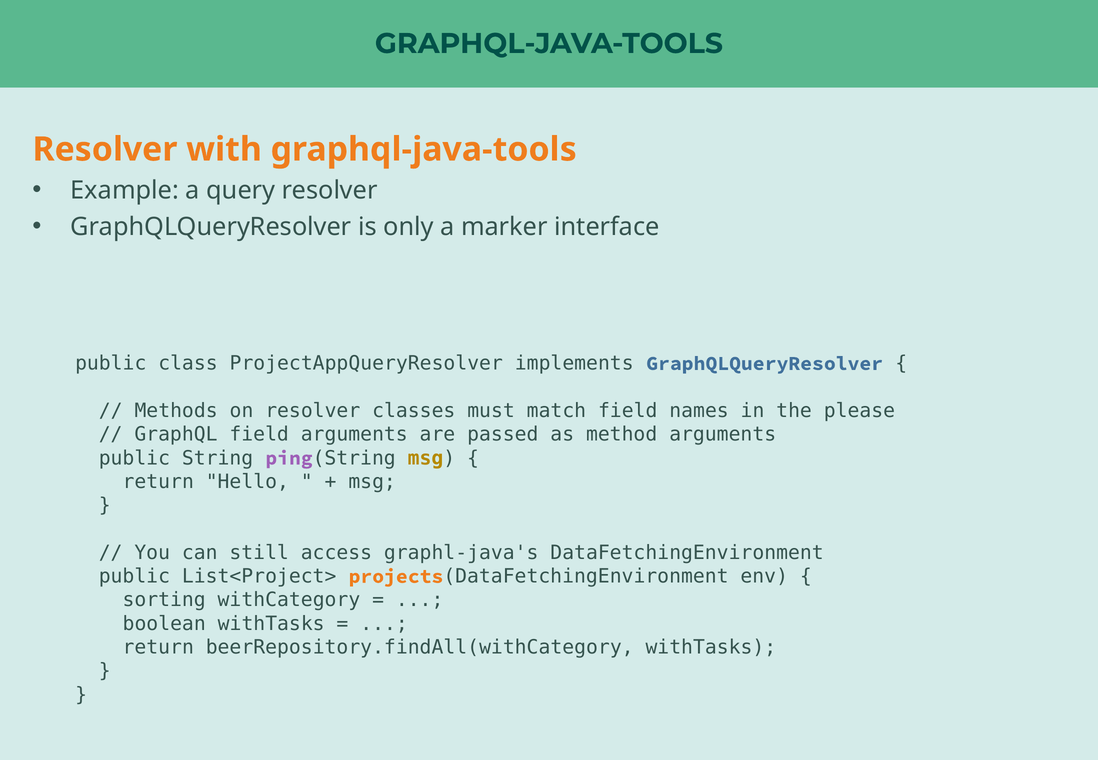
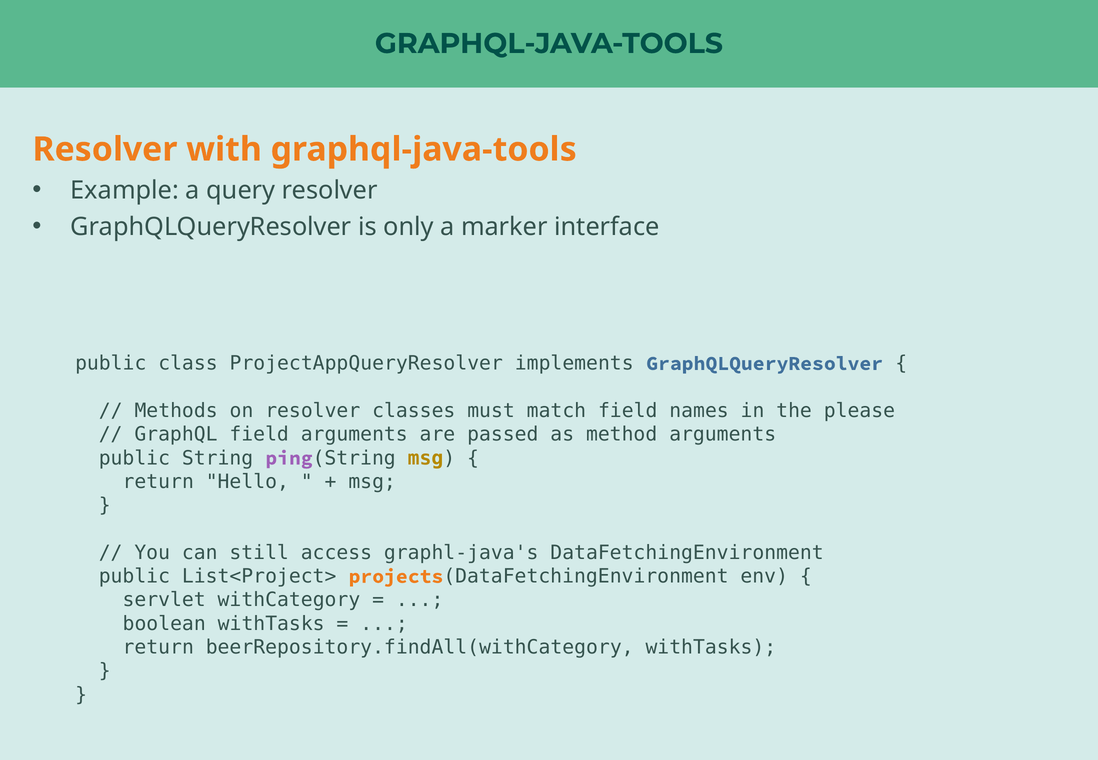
sorting: sorting -> servlet
